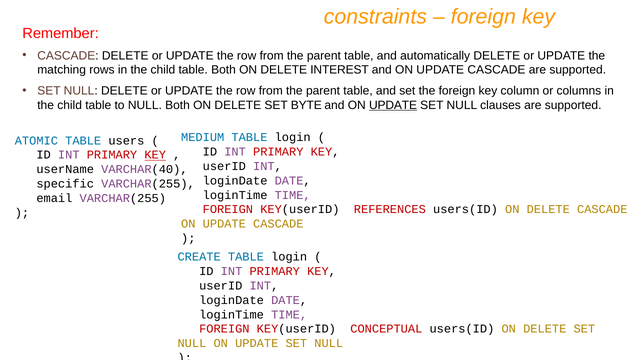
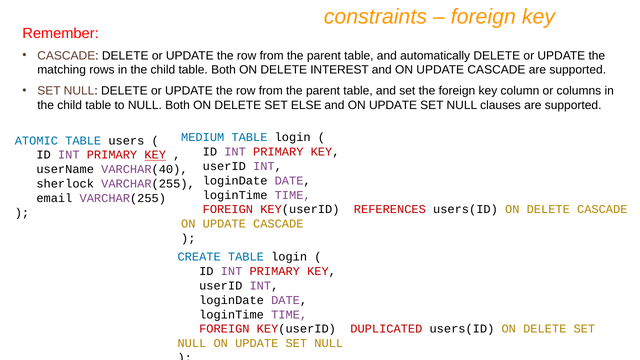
BYTE: BYTE -> ELSE
UPDATE at (393, 105) underline: present -> none
specific: specific -> sherlock
CONCEPTUAL: CONCEPTUAL -> DUPLICATED
